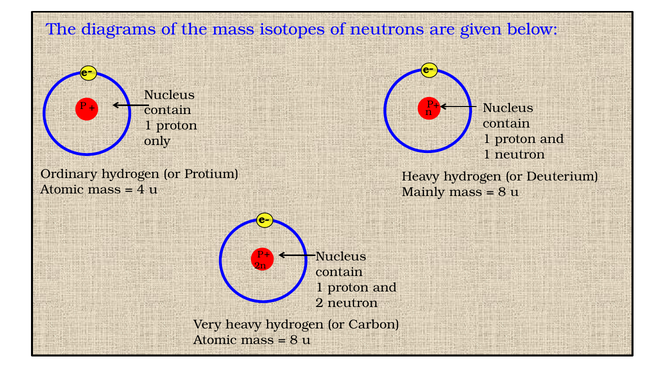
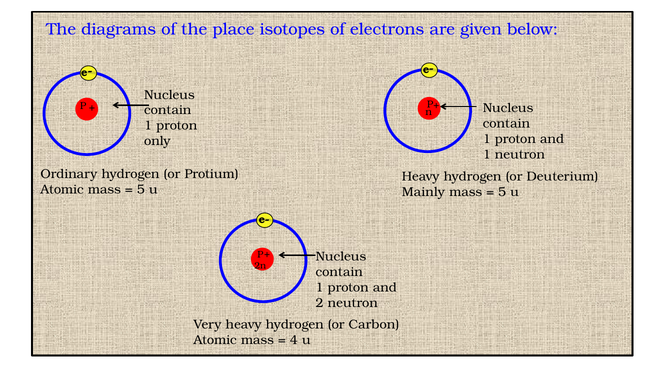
the mass: mass -> place
neutrons: neutrons -> electrons
4 at (141, 189): 4 -> 5
8 at (502, 192): 8 -> 5
8 at (294, 340): 8 -> 4
